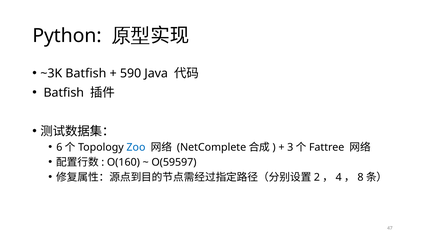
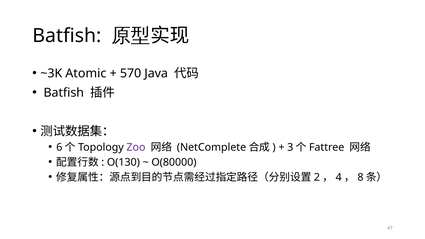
Python at (67, 36): Python -> Batfish
~3K Batfish: Batfish -> Atomic
590: 590 -> 570
Zoo colour: blue -> purple
O(160: O(160 -> O(130
O(59597: O(59597 -> O(80000
